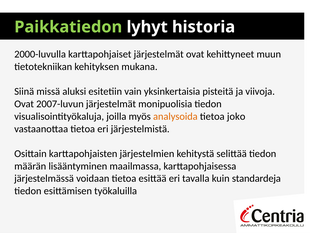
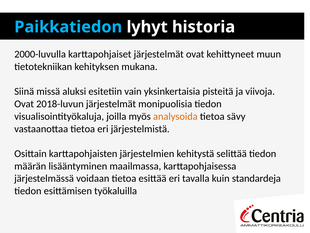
Paikkatiedon colour: light green -> light blue
2007-luvun: 2007-luvun -> 2018-luvun
joko: joko -> sävy
